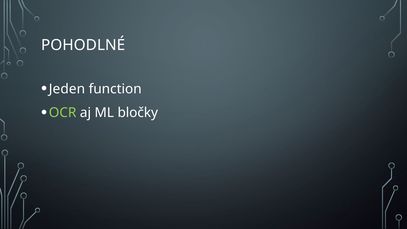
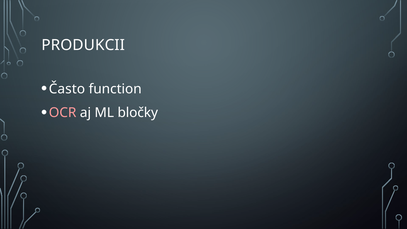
POHODLNÉ: POHODLNÉ -> PRODUKCII
Jeden: Jeden -> Často
OCR colour: light green -> pink
